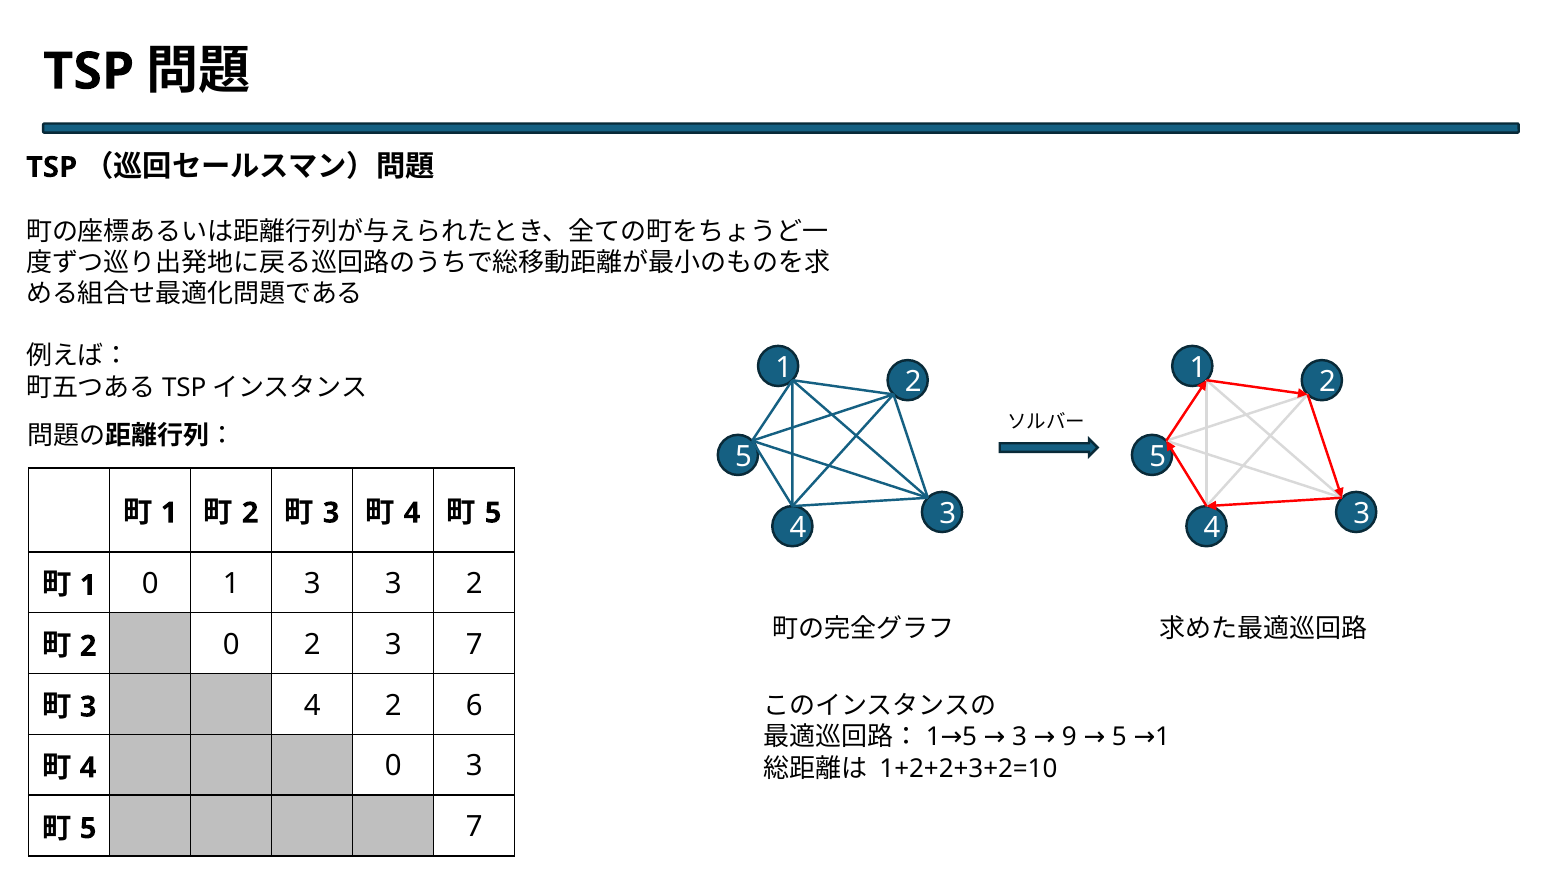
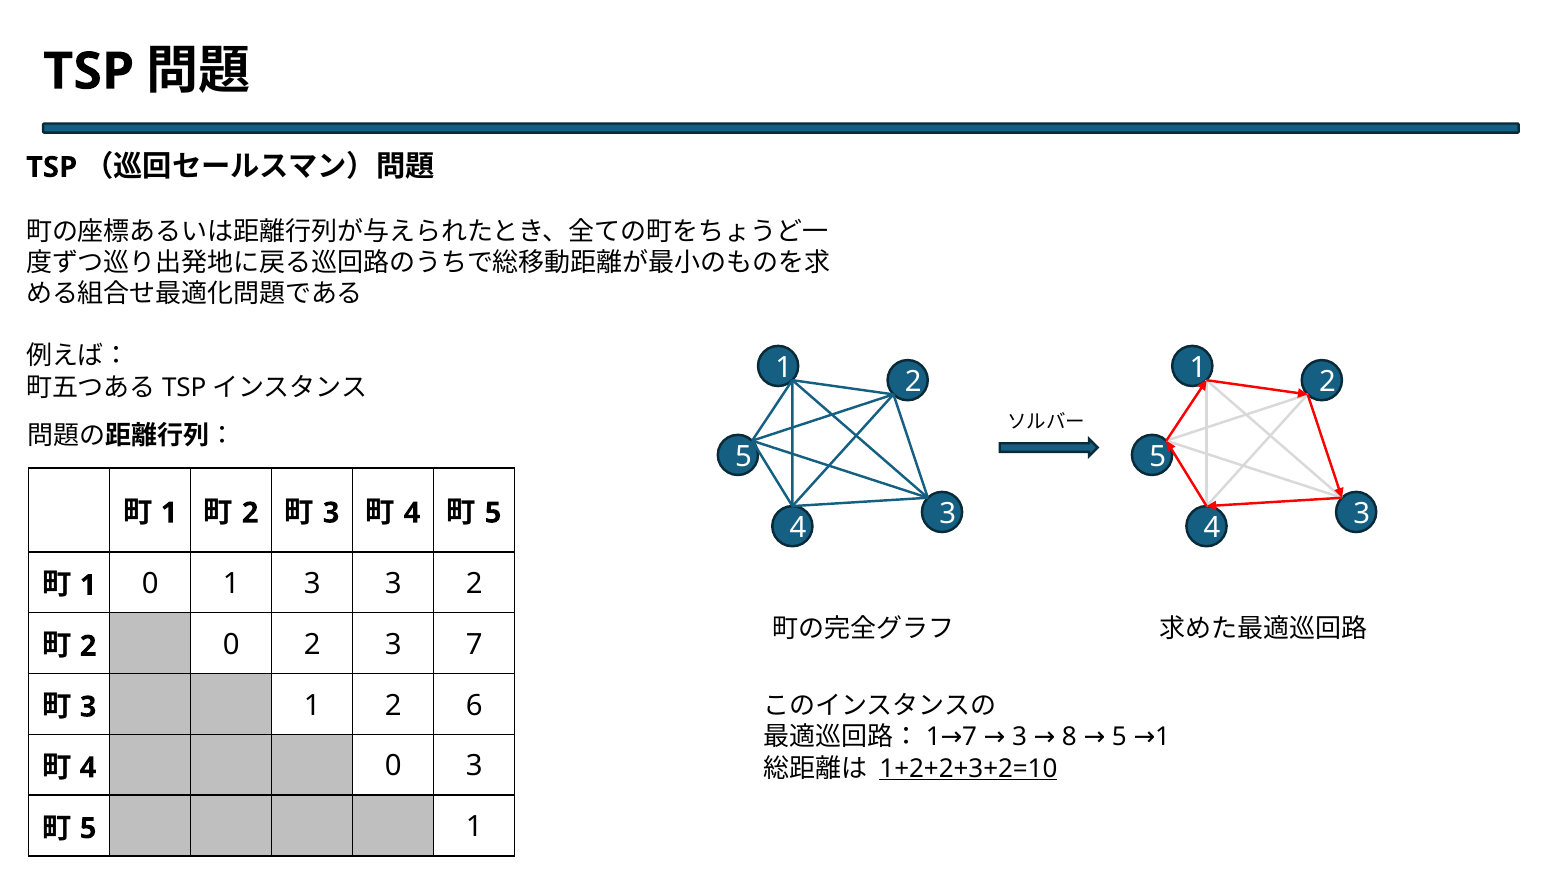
3 4: 4 -> 1
5 at (970, 738): 5 -> 7
9: 9 -> 8
1+2+2+3+2=10 underline: none -> present
7 at (474, 828): 7 -> 1
